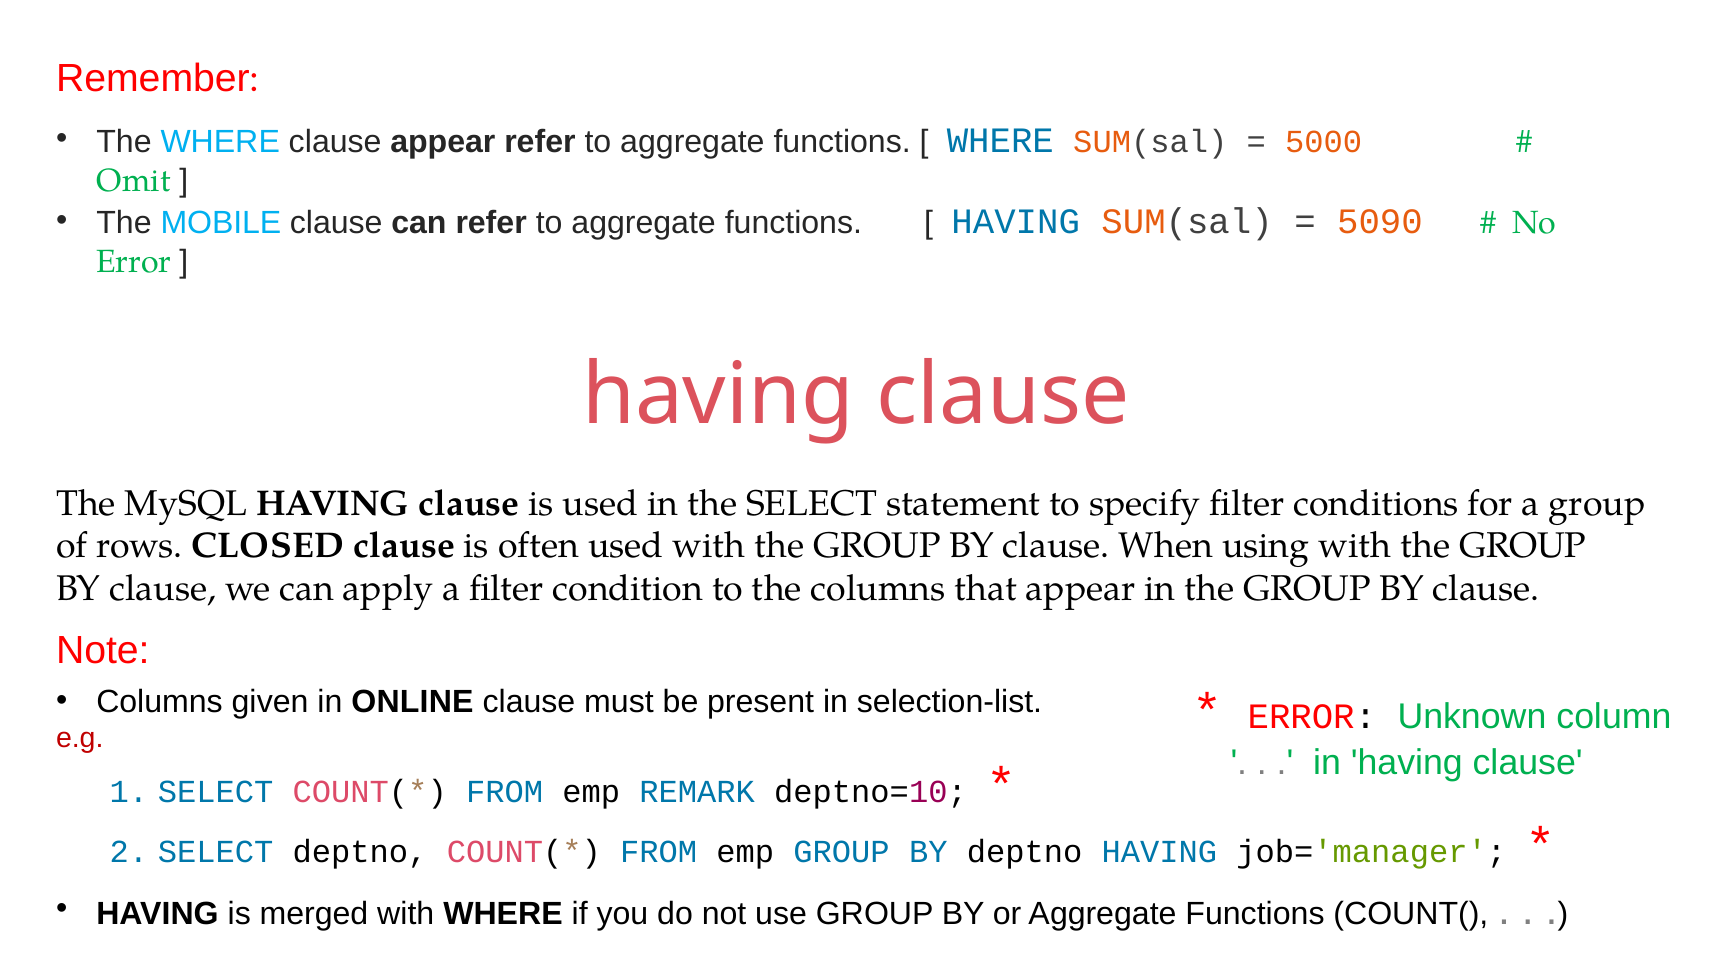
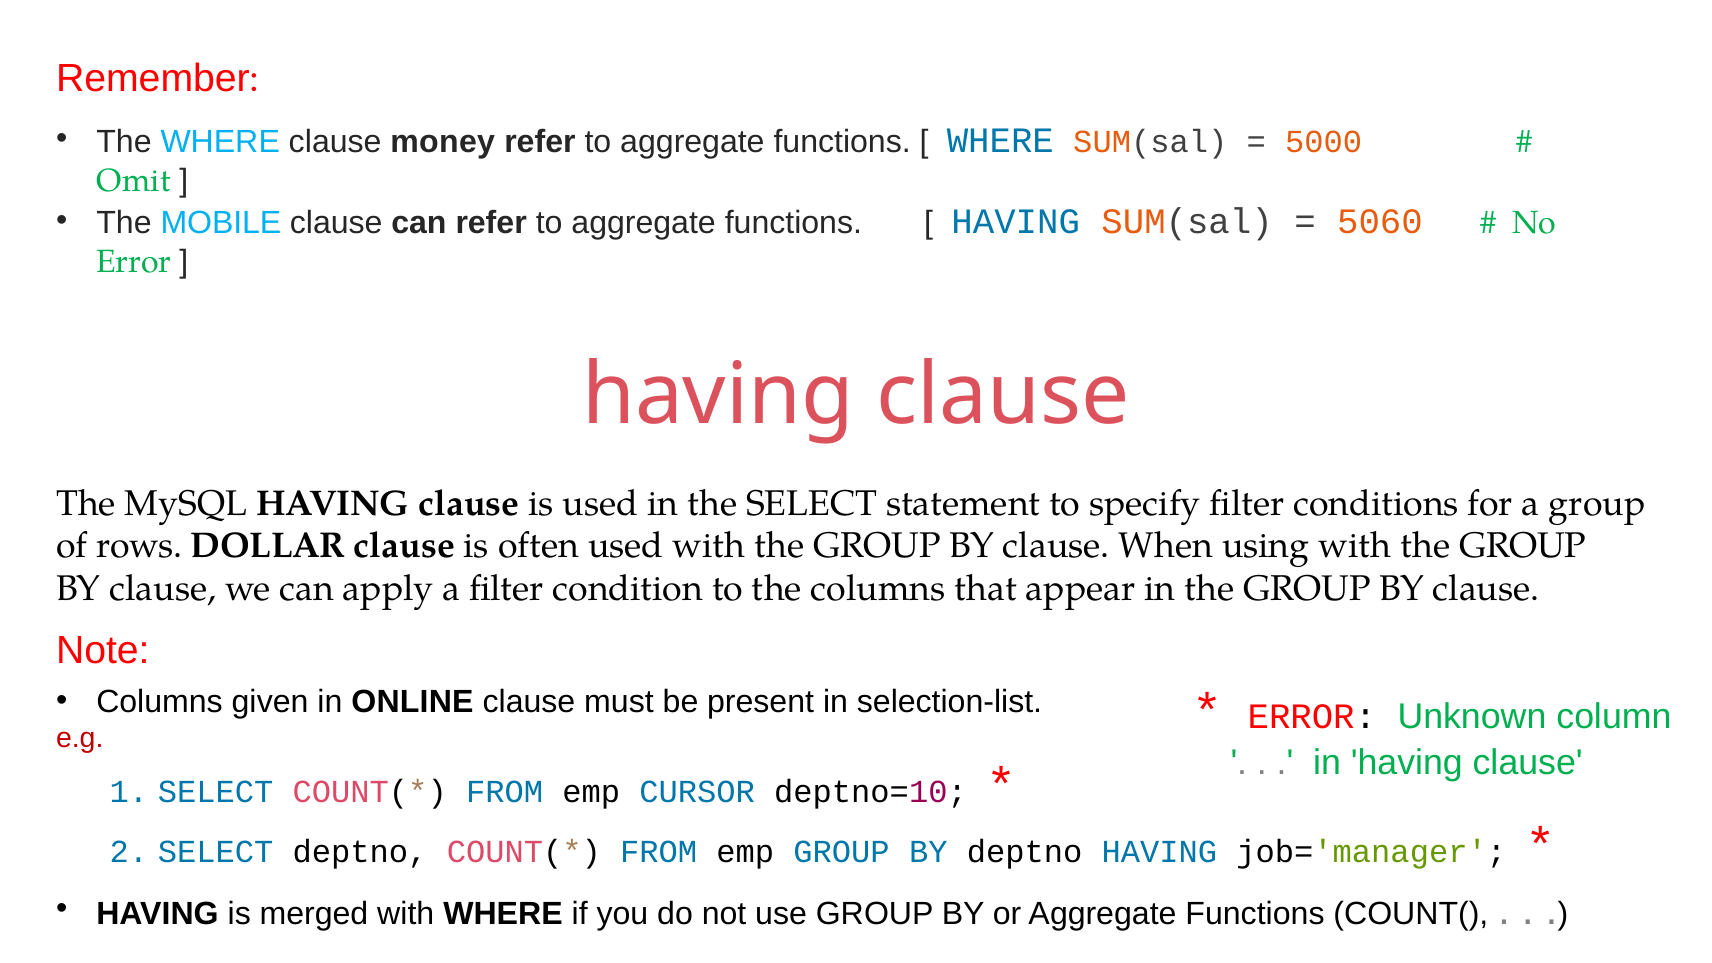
clause appear: appear -> money
5090: 5090 -> 5060
CLOSED: CLOSED -> DOLLAR
REMARK: REMARK -> CURSOR
